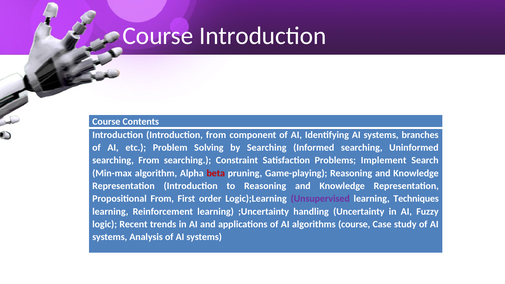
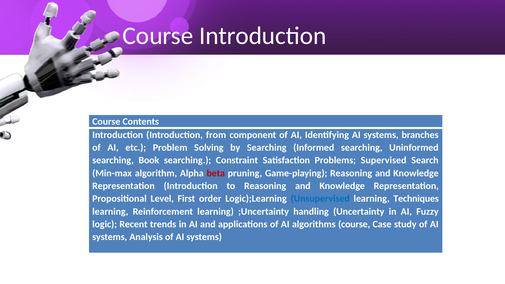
searching From: From -> Book
Implement: Implement -> Supervised
Propositional From: From -> Level
Unsupervised colour: purple -> blue
